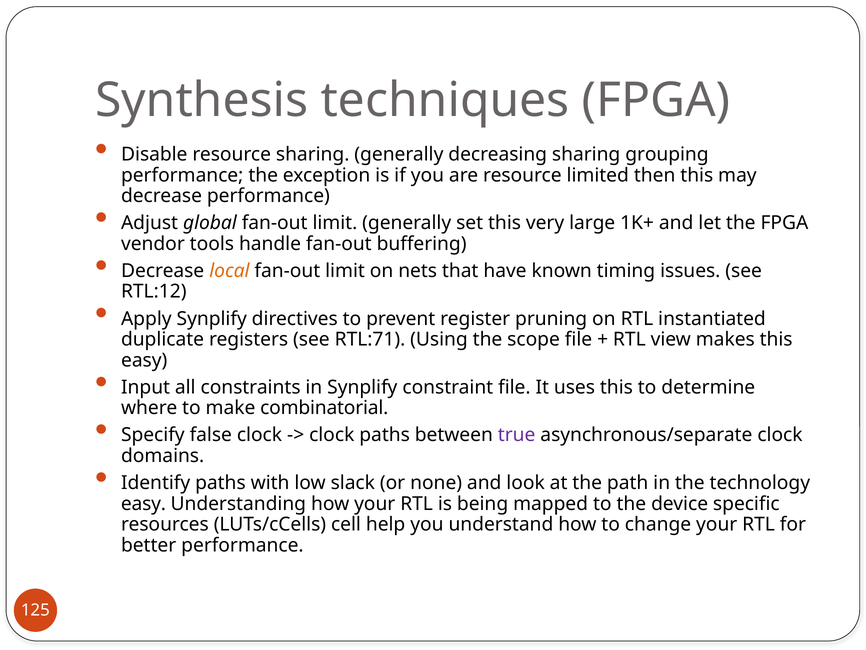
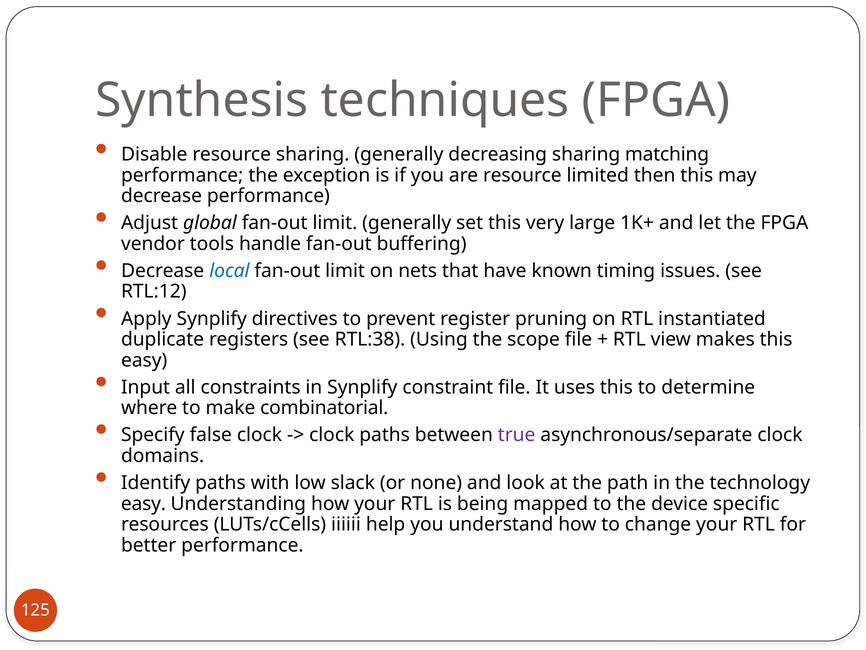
grouping: grouping -> matching
local colour: orange -> blue
RTL:71: RTL:71 -> RTL:38
cell: cell -> iiiiii
